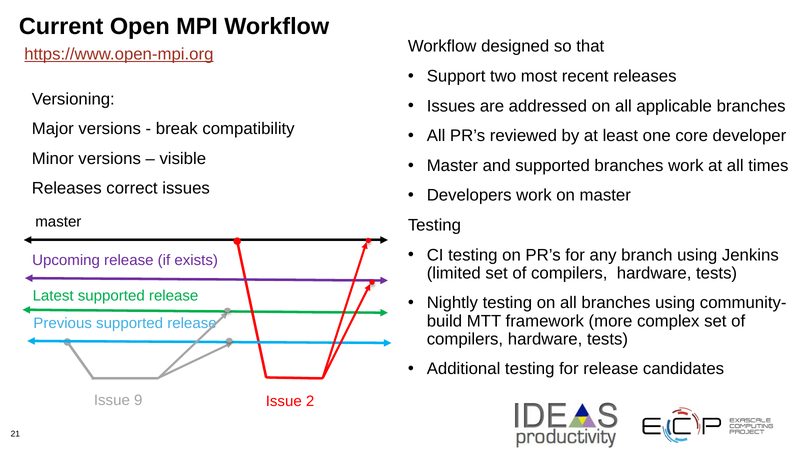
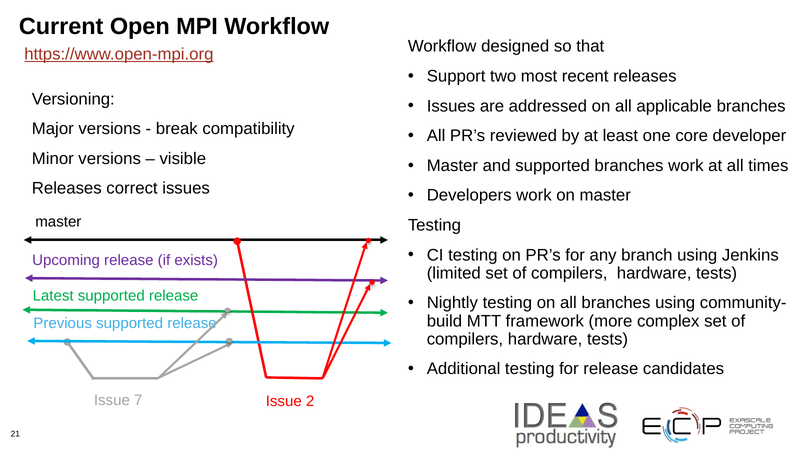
9: 9 -> 7
